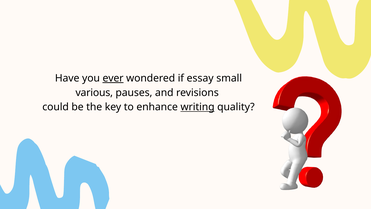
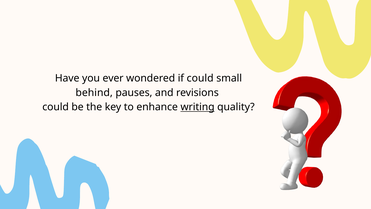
ever underline: present -> none
if essay: essay -> could
various: various -> behind
